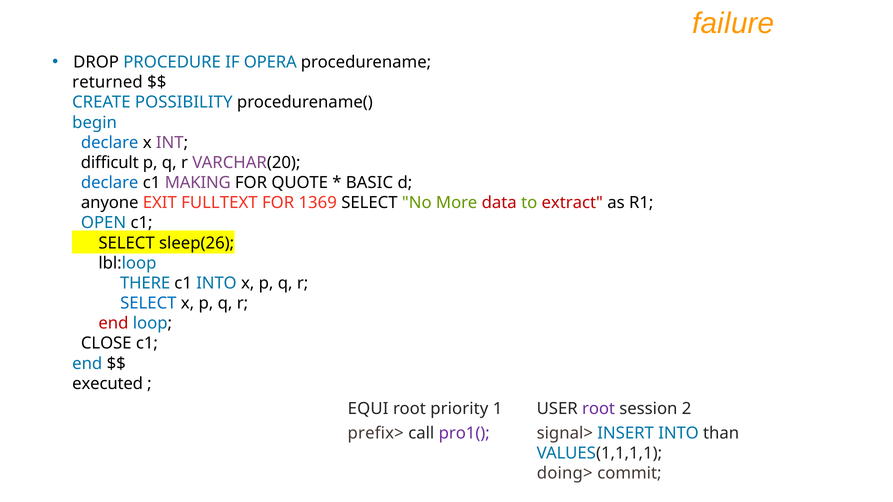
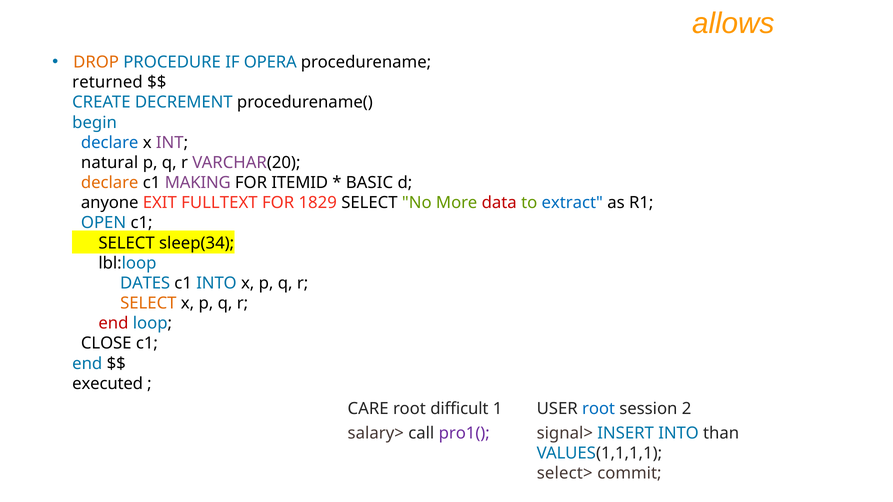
failure: failure -> allows
DROP colour: black -> orange
POSSIBILITY: POSSIBILITY -> DECREMENT
difficult: difficult -> natural
declare at (110, 183) colour: blue -> orange
QUOTE: QUOTE -> ITEMID
1369: 1369 -> 1829
extract colour: red -> blue
sleep(26: sleep(26 -> sleep(34
THERE: THERE -> DATES
SELECT at (148, 303) colour: blue -> orange
EQUI: EQUI -> CARE
priority: priority -> difficult
root at (599, 409) colour: purple -> blue
prefix>: prefix> -> salary>
doing>: doing> -> select>
